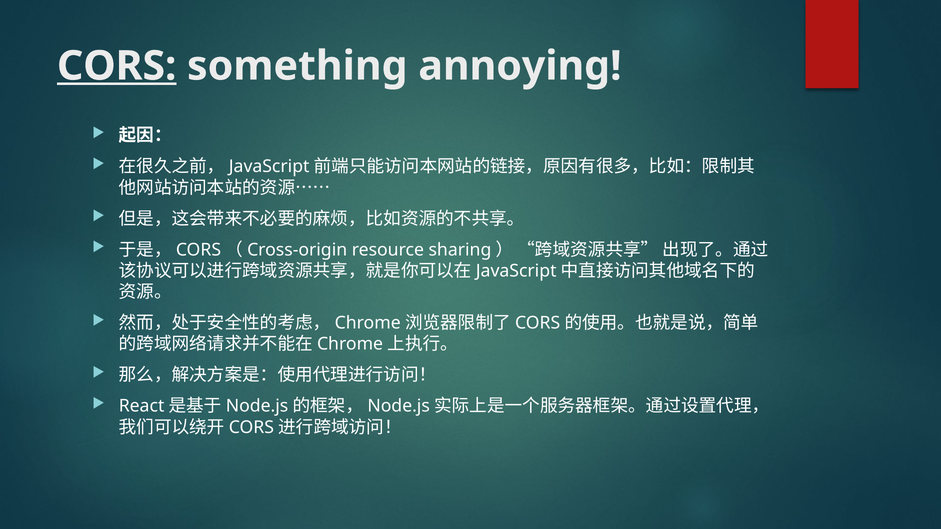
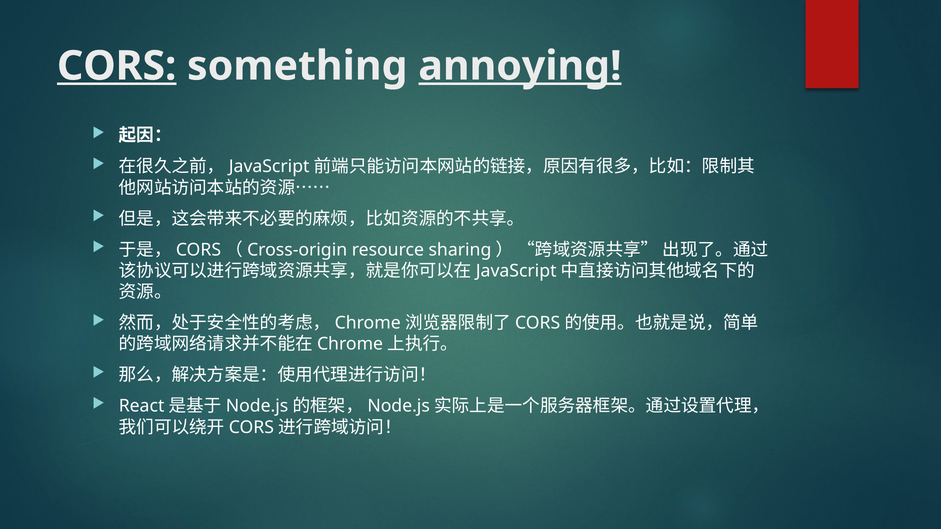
annoying underline: none -> present
